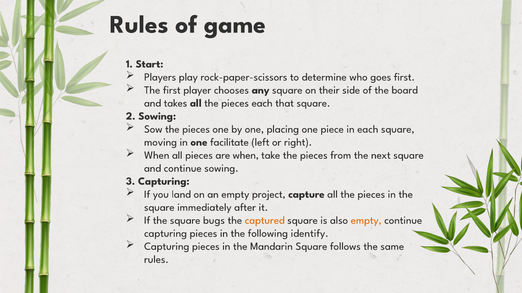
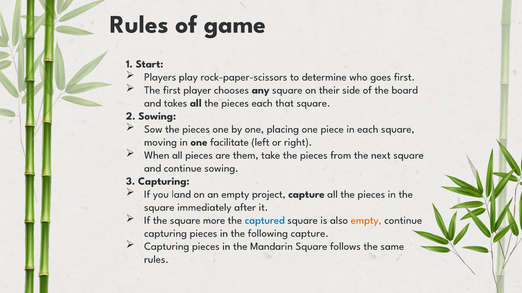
are when: when -> them
bugs: bugs -> more
captured colour: orange -> blue
following identify: identify -> capture
